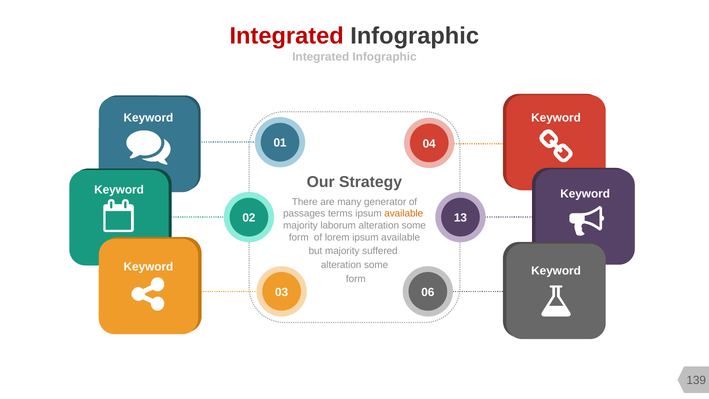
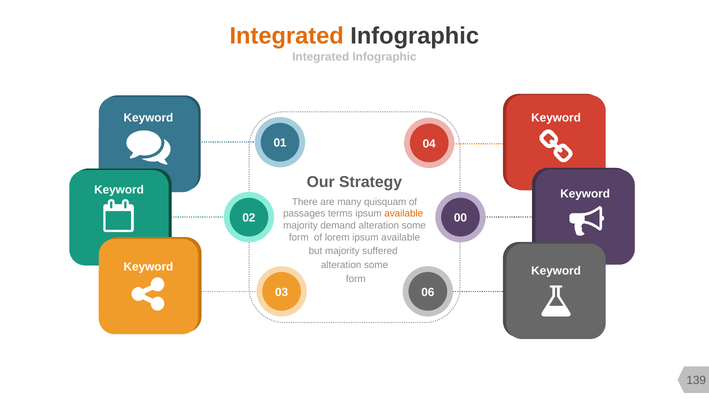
Integrated at (287, 36) colour: red -> orange
generator: generator -> quisquam
13: 13 -> 00
laborum: laborum -> demand
